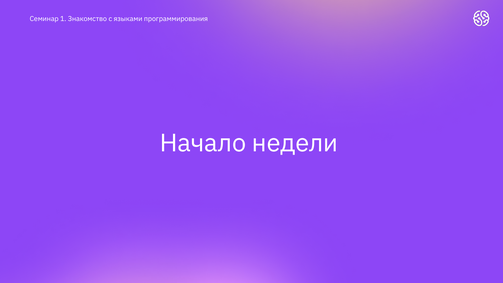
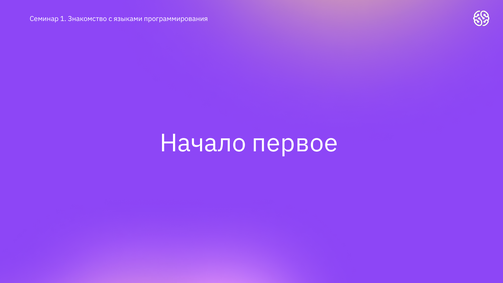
недели: недели -> первое
